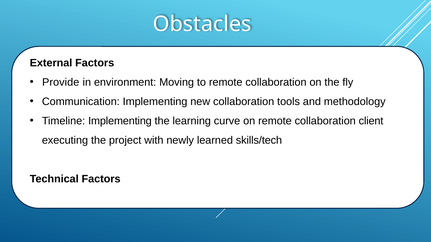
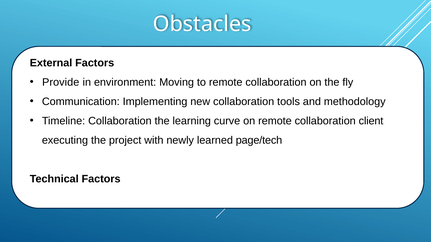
Timeline Implementing: Implementing -> Collaboration
skills/tech: skills/tech -> page/tech
